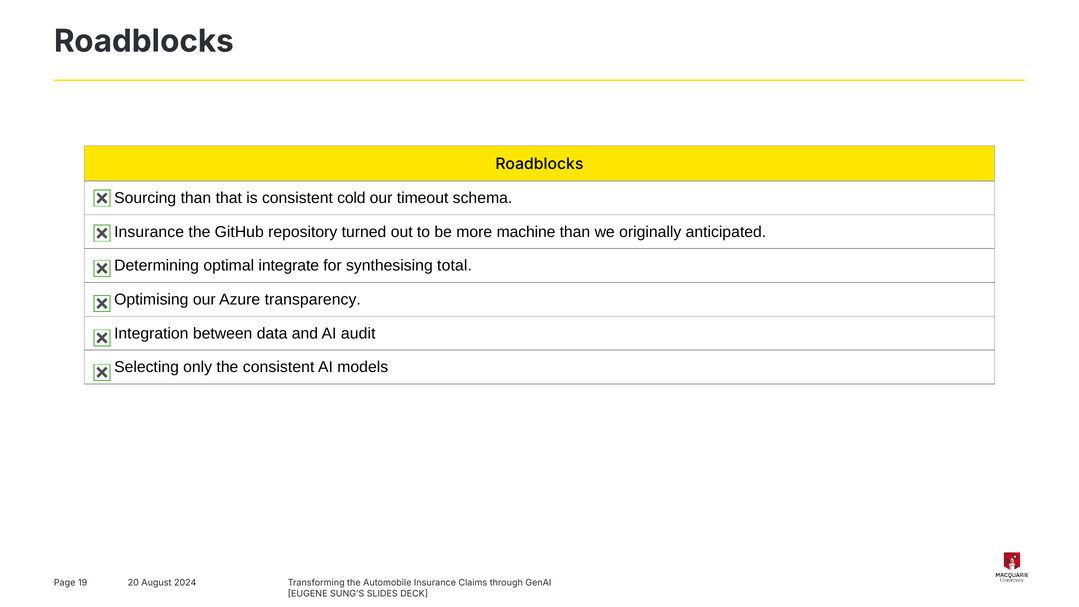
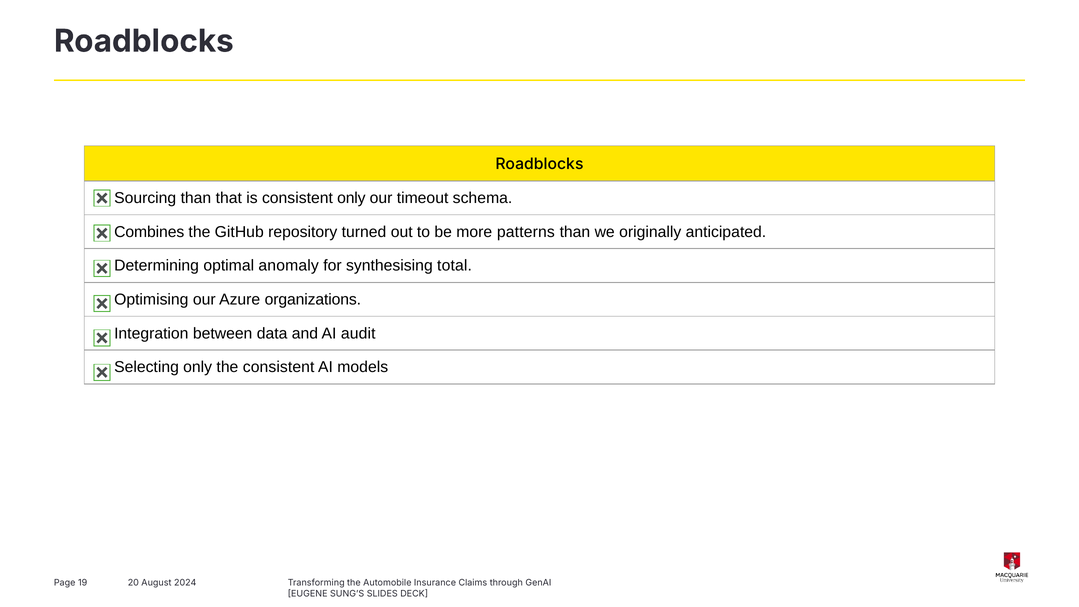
consistent cold: cold -> only
Insurance at (149, 232): Insurance -> Combines
machine: machine -> patterns
integrate: integrate -> anomaly
transparency: transparency -> organizations
